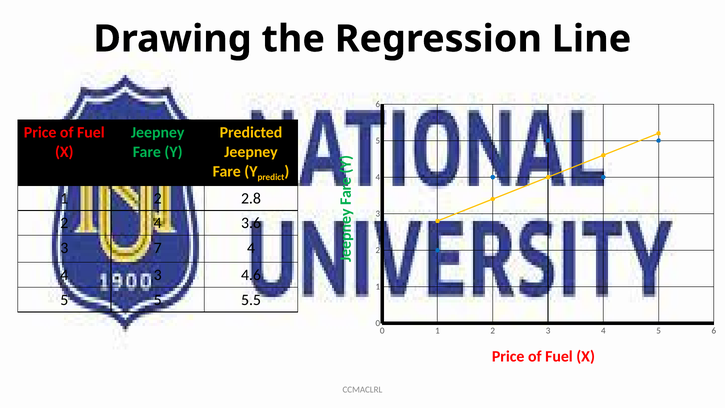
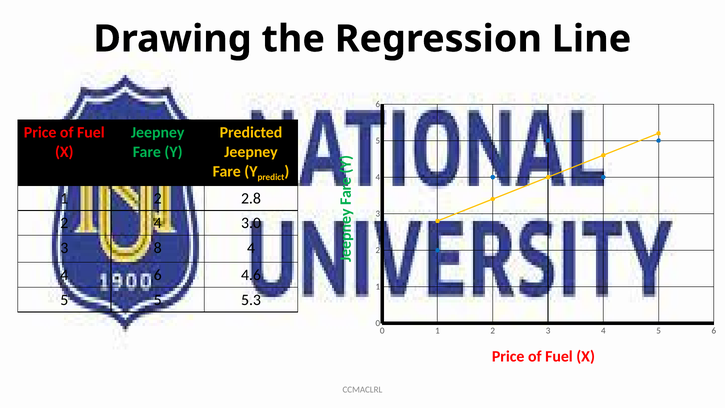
3.6: 3.6 -> 3.0
7: 7 -> 8
4 3: 3 -> 6
5.5: 5.5 -> 5.3
